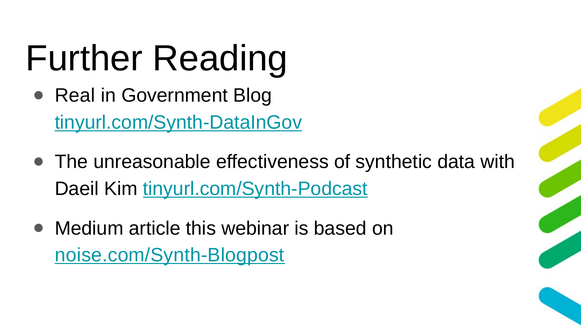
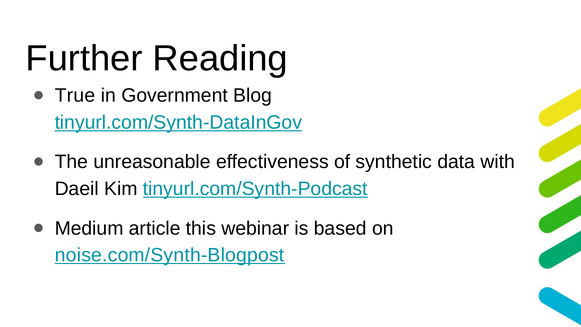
Real: Real -> True
